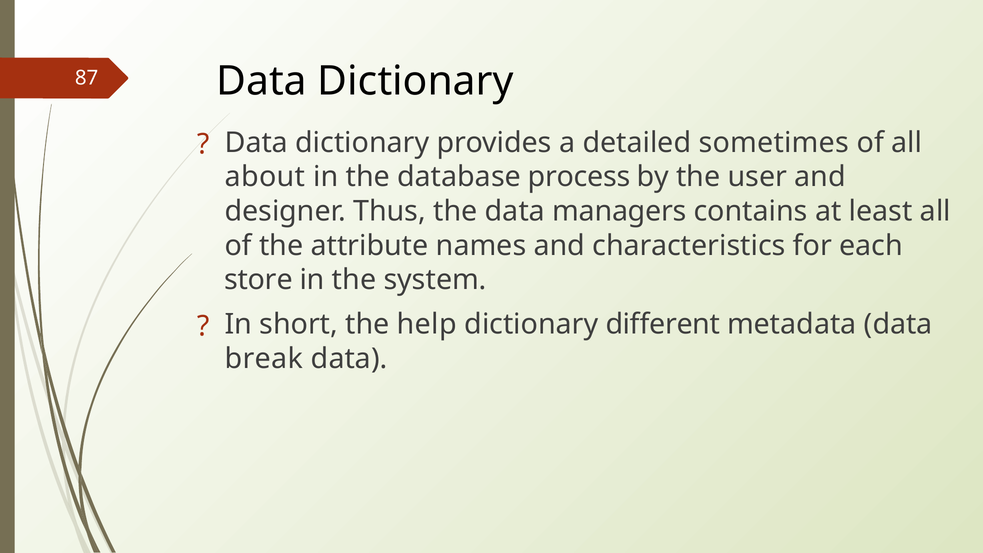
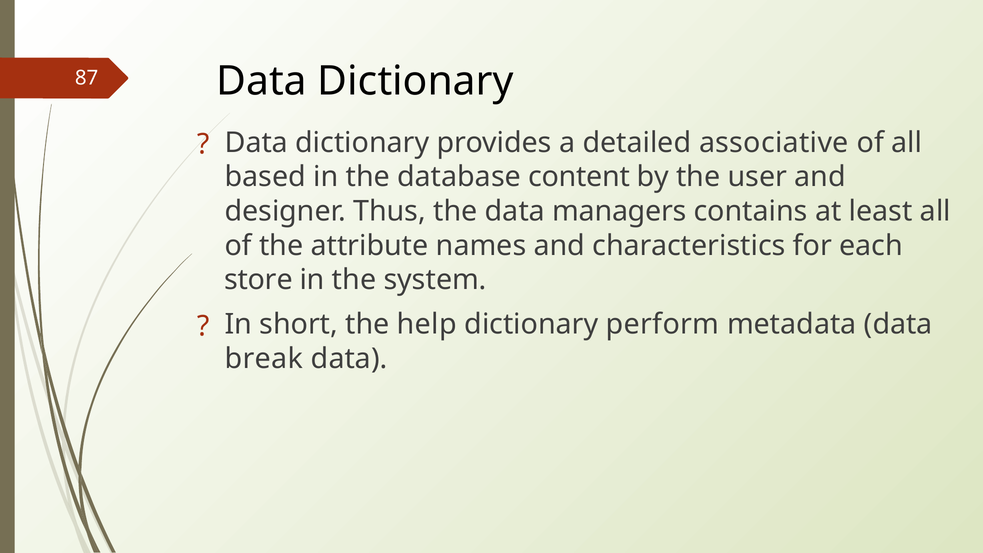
sometimes: sometimes -> associative
about: about -> based
process: process -> content
different: different -> perform
